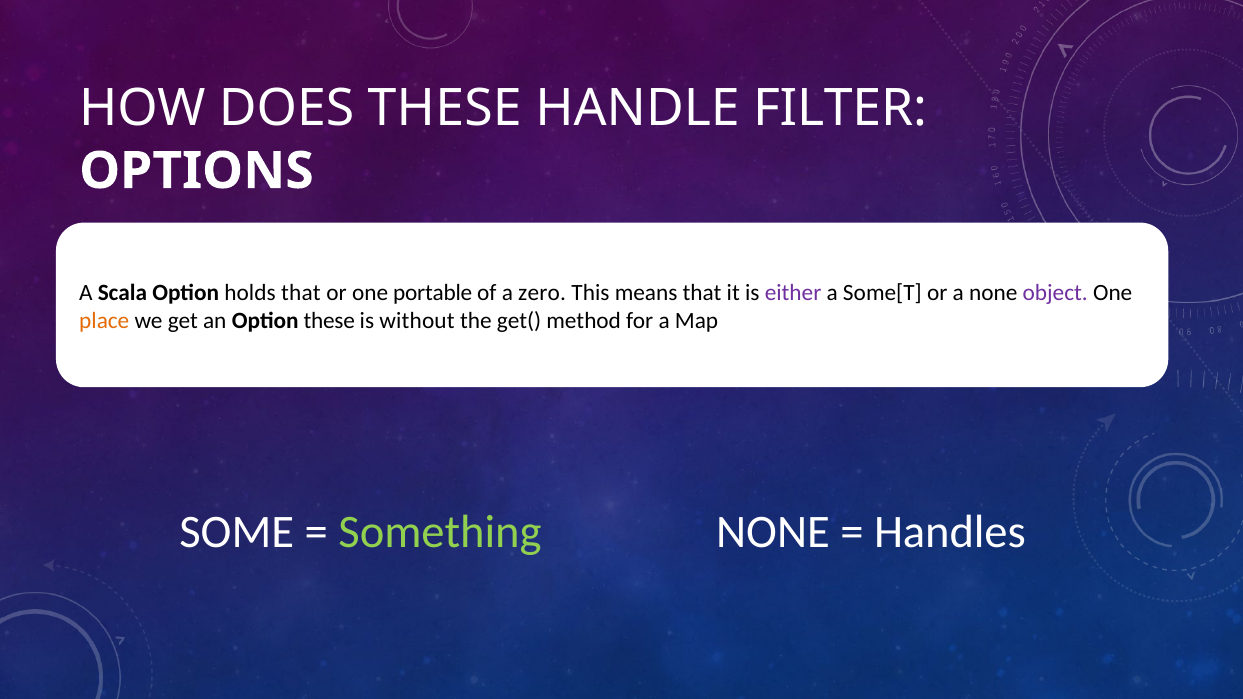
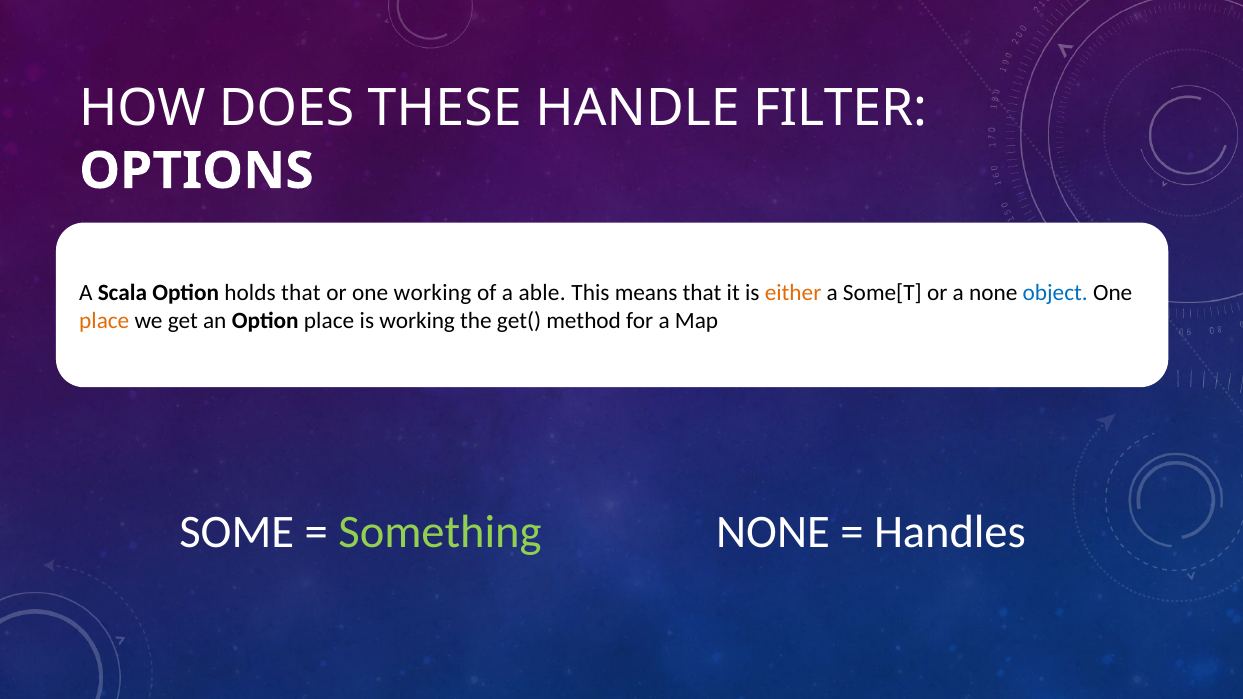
one portable: portable -> working
zero: zero -> able
either colour: purple -> orange
object colour: purple -> blue
Option these: these -> place
is without: without -> working
